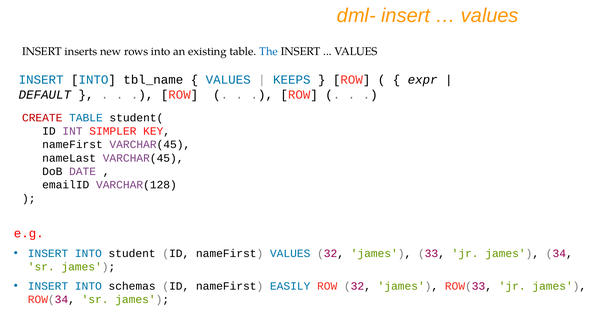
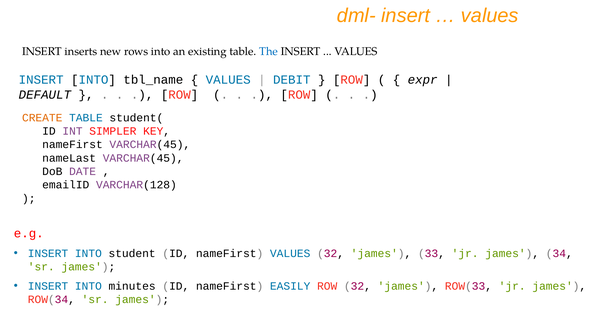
KEEPS: KEEPS -> DEBIT
CREATE colour: red -> orange
schemas: schemas -> minutes
